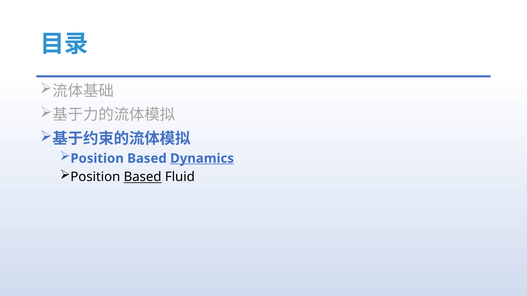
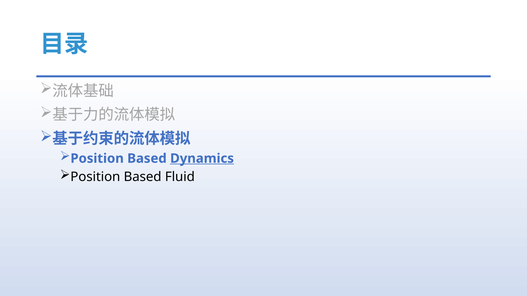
Based at (143, 177) underline: present -> none
